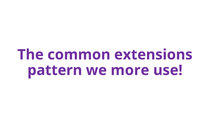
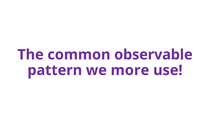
extensions: extensions -> observable
